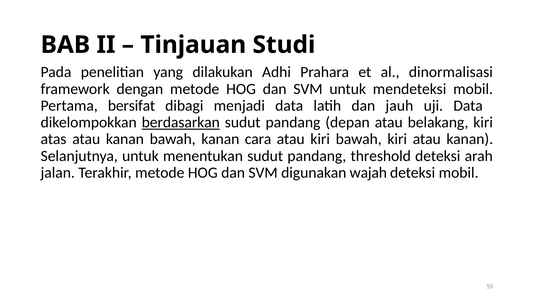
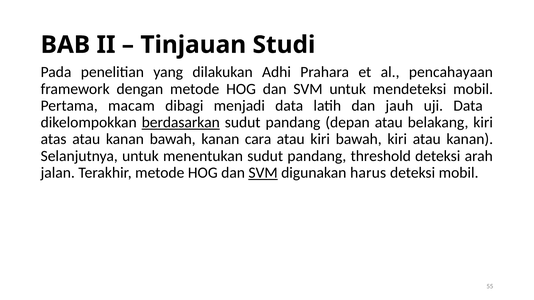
dinormalisasi: dinormalisasi -> pencahayaan
bersifat: bersifat -> macam
SVM at (263, 173) underline: none -> present
wajah: wajah -> harus
